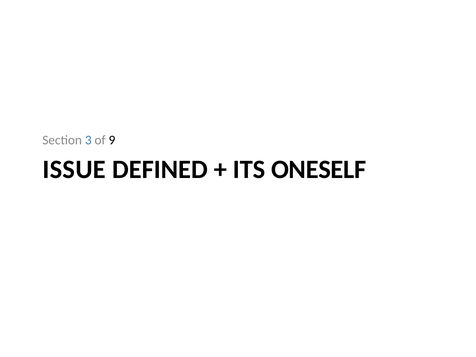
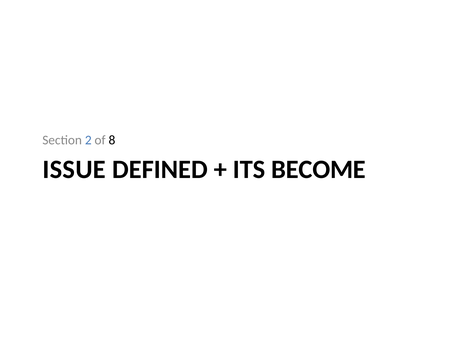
3: 3 -> 2
9: 9 -> 8
ONESELF: ONESELF -> BECOME
